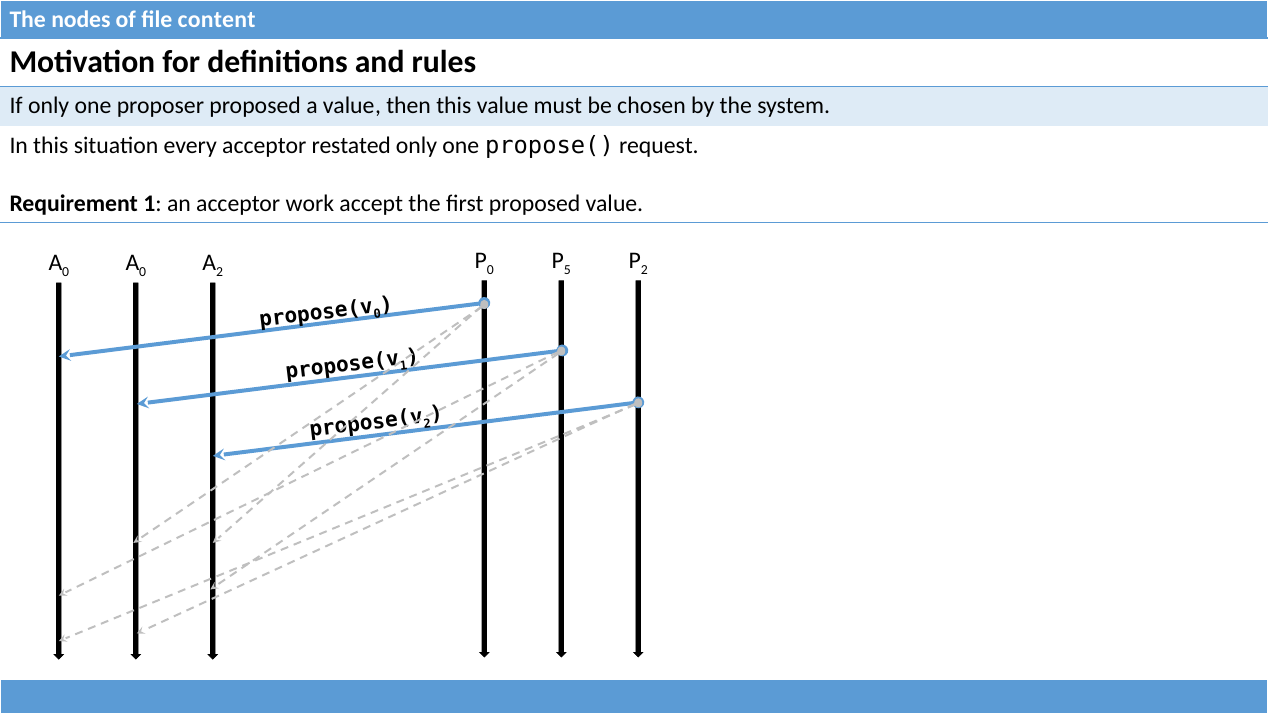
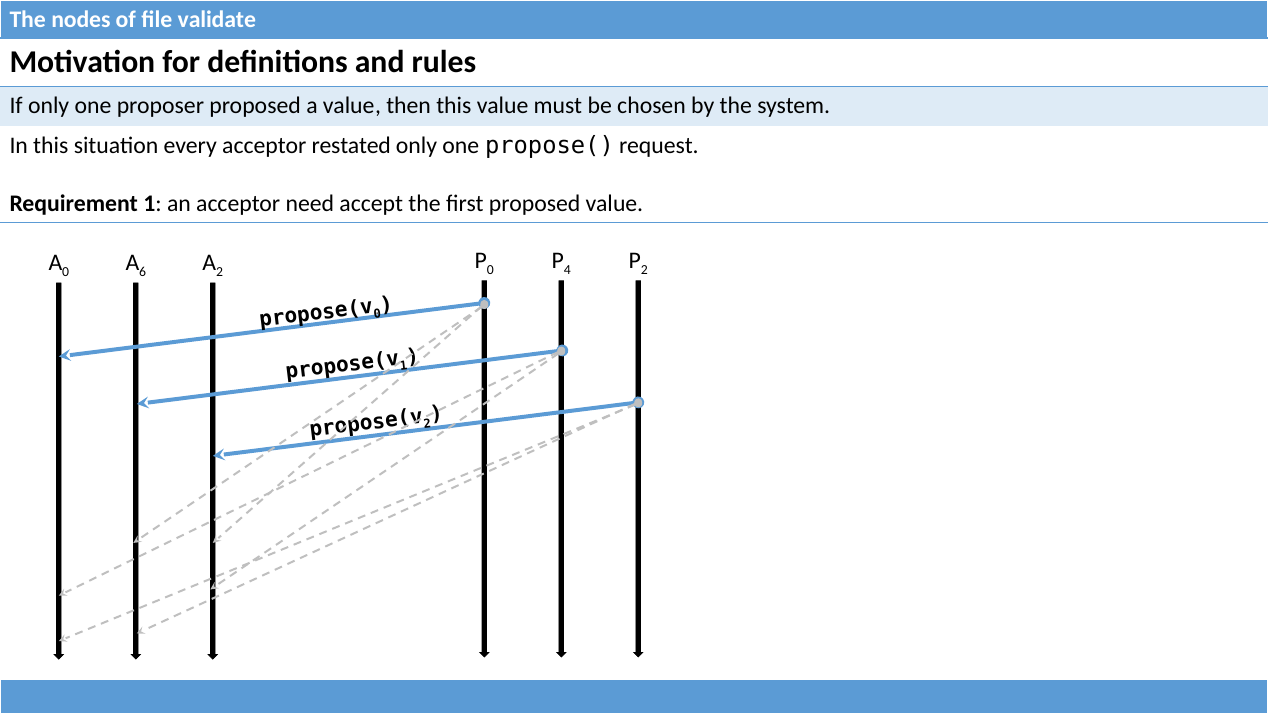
content: content -> validate
work: work -> need
0 at (143, 272): 0 -> 6
5: 5 -> 4
